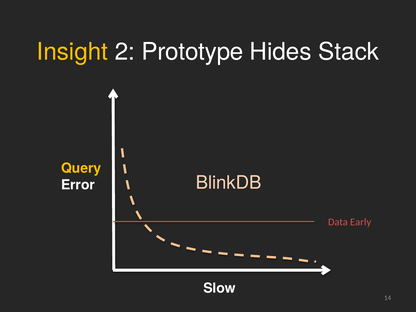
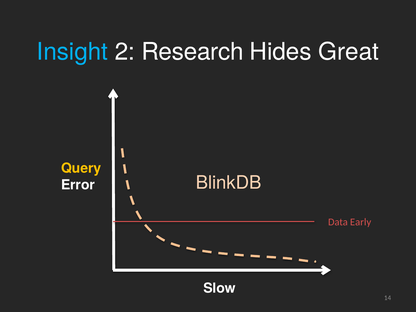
Insight colour: yellow -> light blue
Prototype: Prototype -> Research
Stack: Stack -> Great
